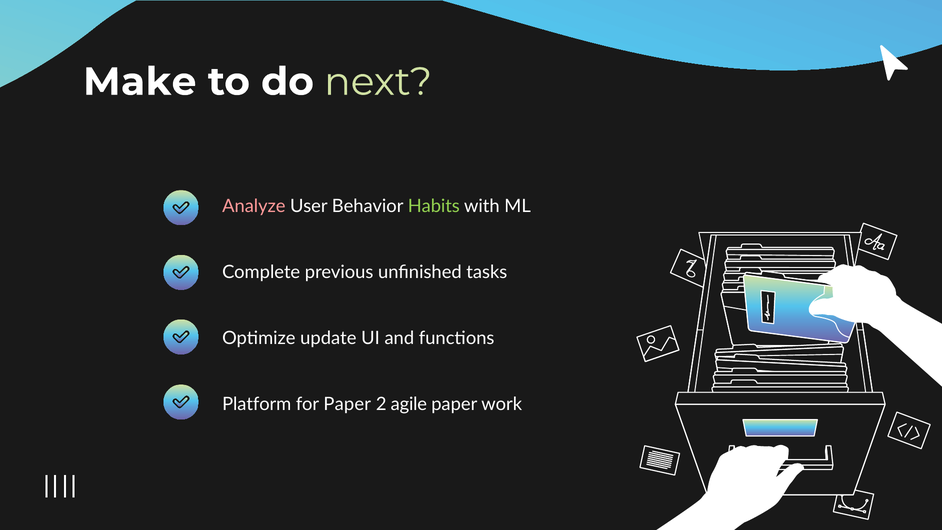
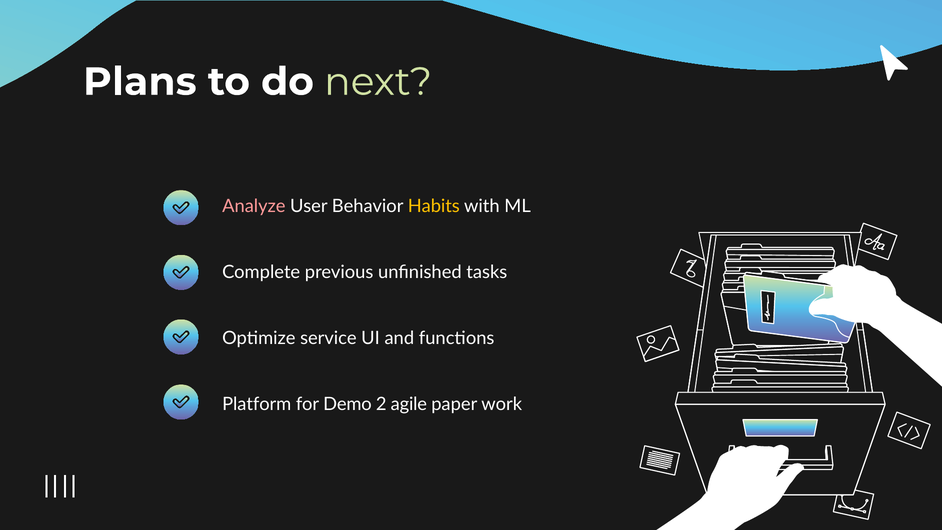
Make: Make -> Plans
Habits colour: light green -> yellow
update: update -> service
for Paper: Paper -> Demo
